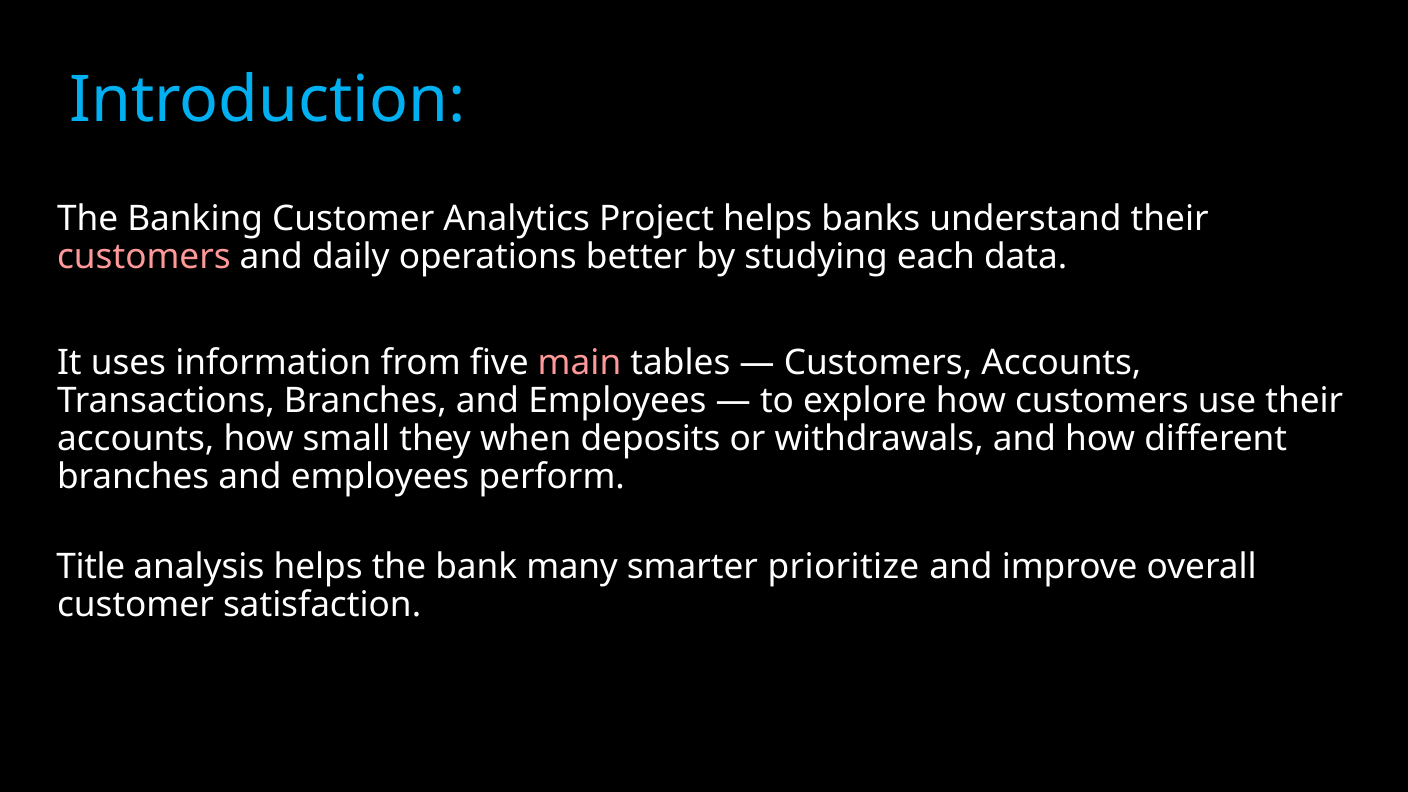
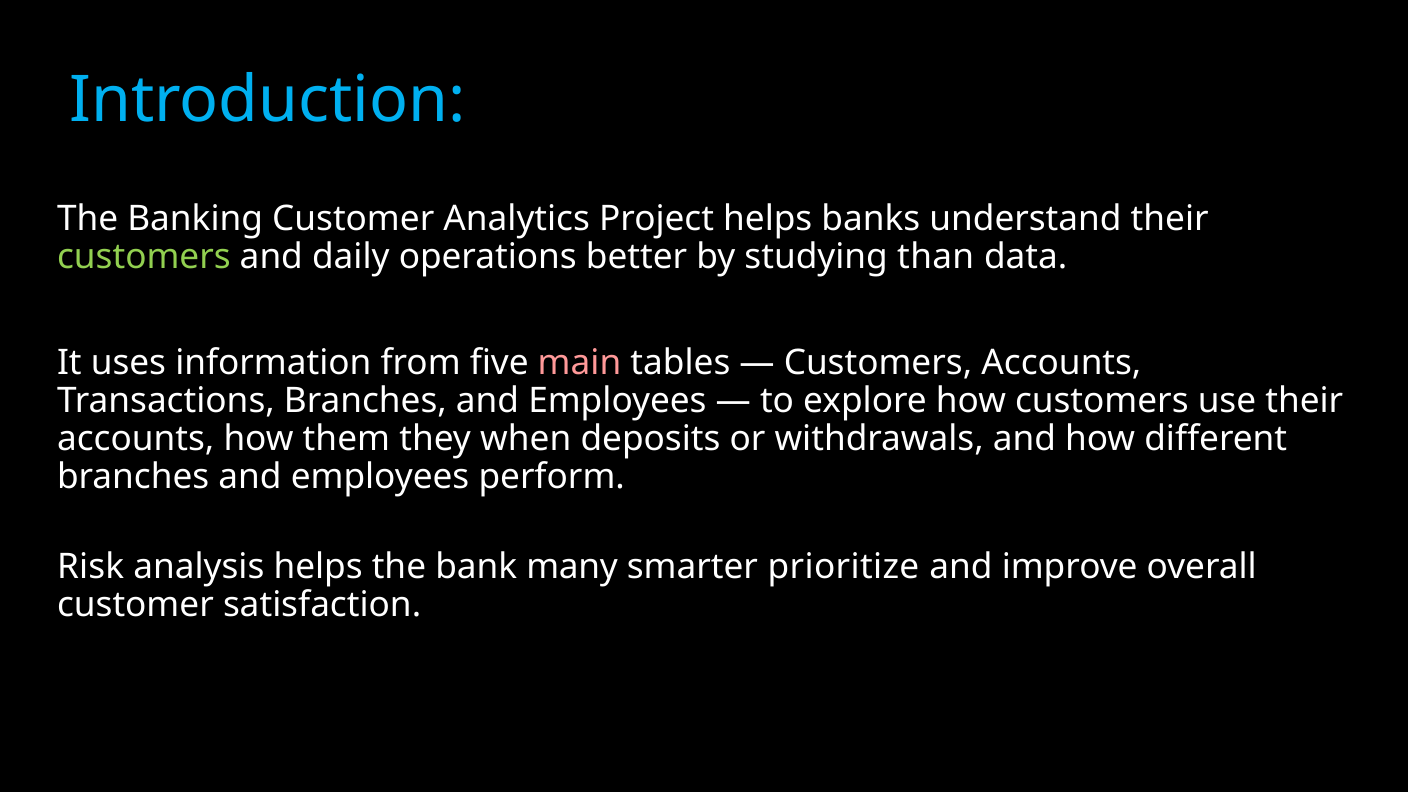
customers at (144, 257) colour: pink -> light green
each: each -> than
small: small -> them
Title: Title -> Risk
